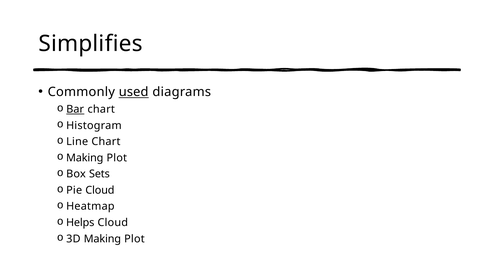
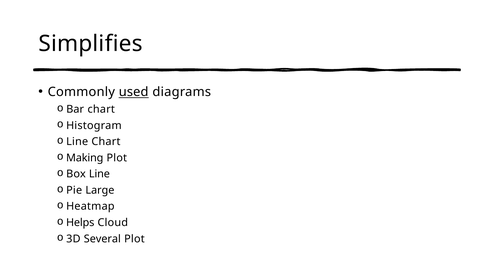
Bar underline: present -> none
Box Sets: Sets -> Line
Pie Cloud: Cloud -> Large
3D Making: Making -> Several
